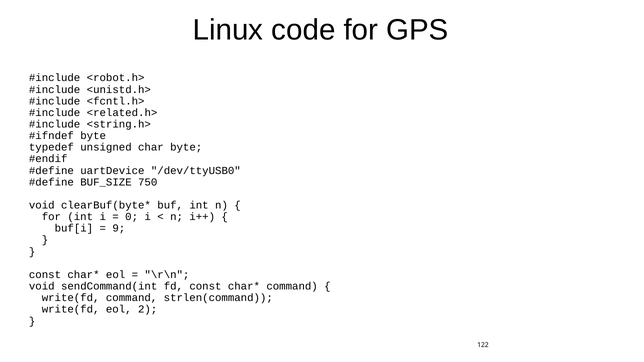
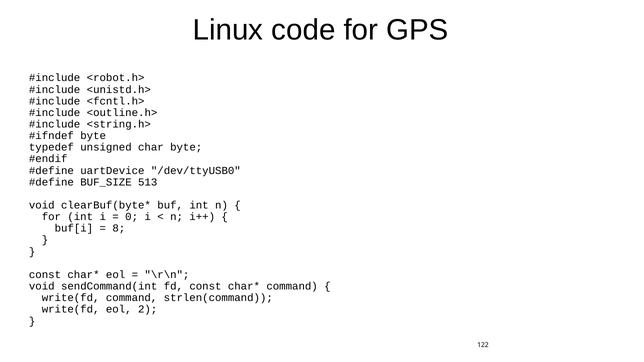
<related.h>: <related.h> -> <outline.h>
750: 750 -> 513
9: 9 -> 8
